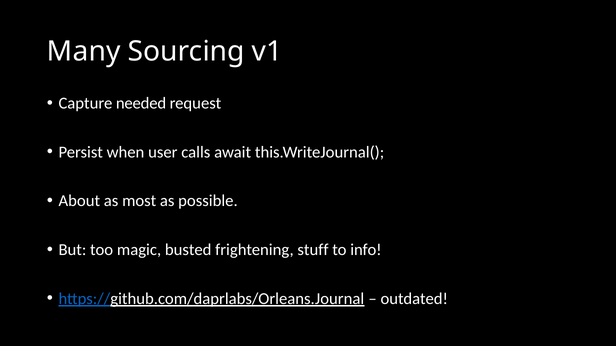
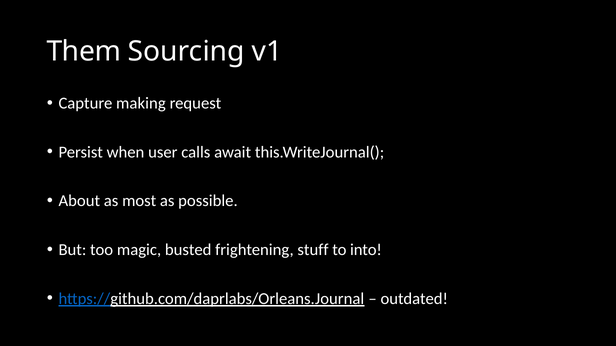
Many: Many -> Them
needed: needed -> making
info: info -> into
